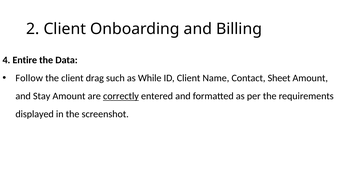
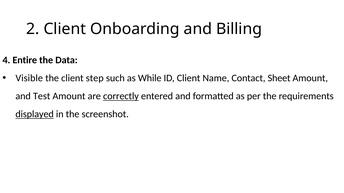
Follow: Follow -> Visible
drag: drag -> step
Stay: Stay -> Test
displayed underline: none -> present
